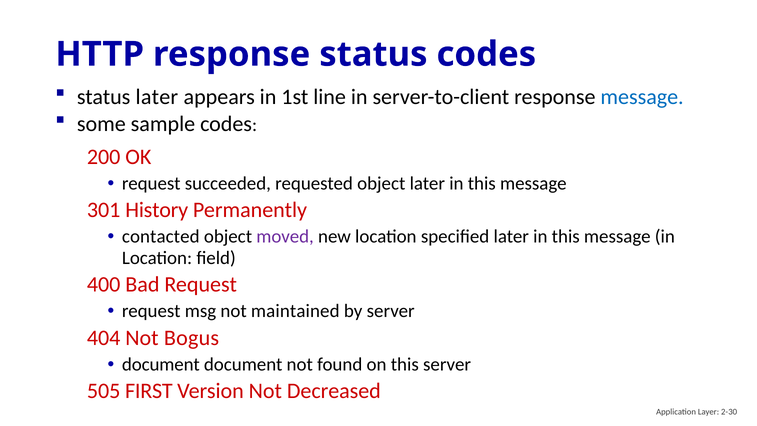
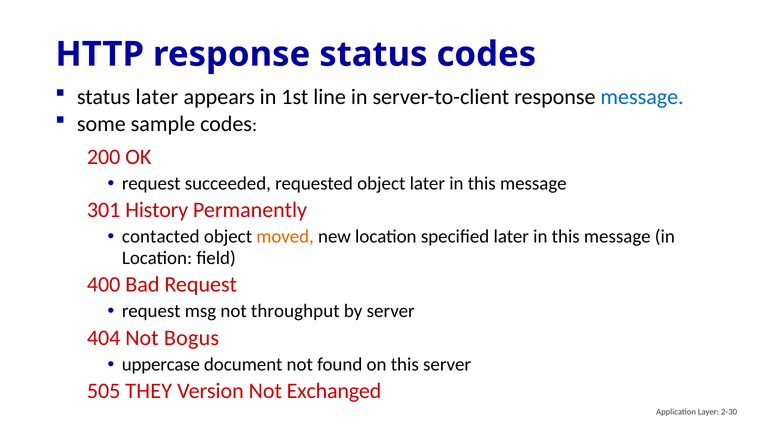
moved colour: purple -> orange
maintained: maintained -> throughput
document at (161, 364): document -> uppercase
FIRST: FIRST -> THEY
Decreased: Decreased -> Exchanged
